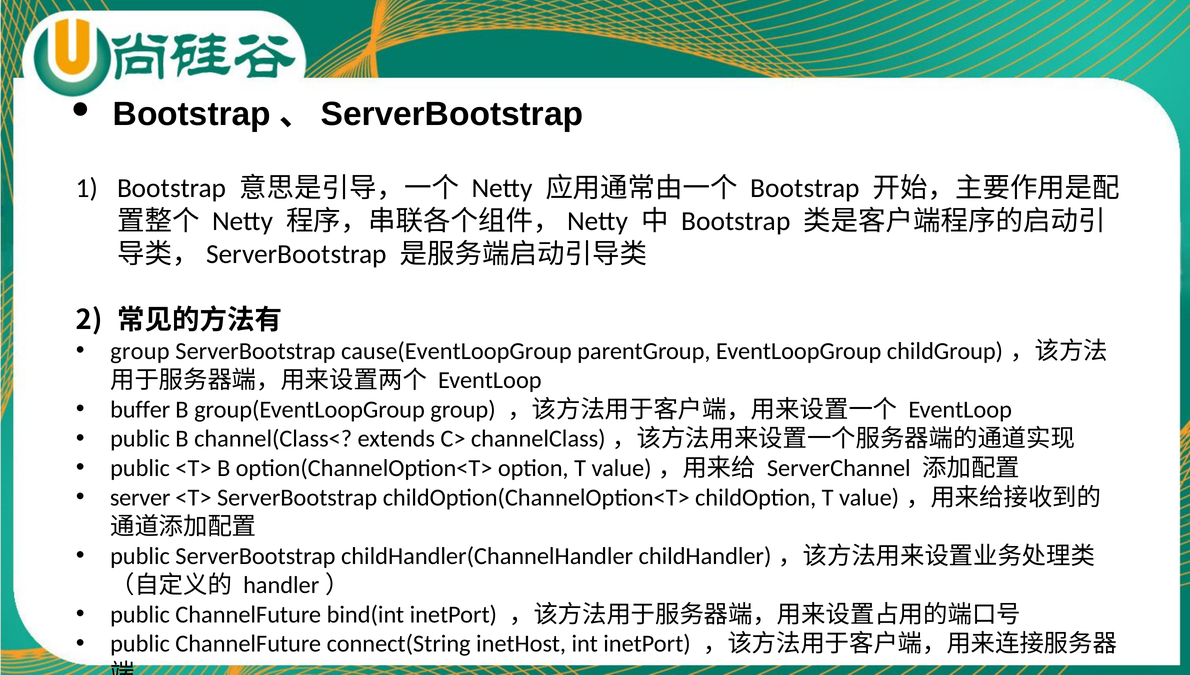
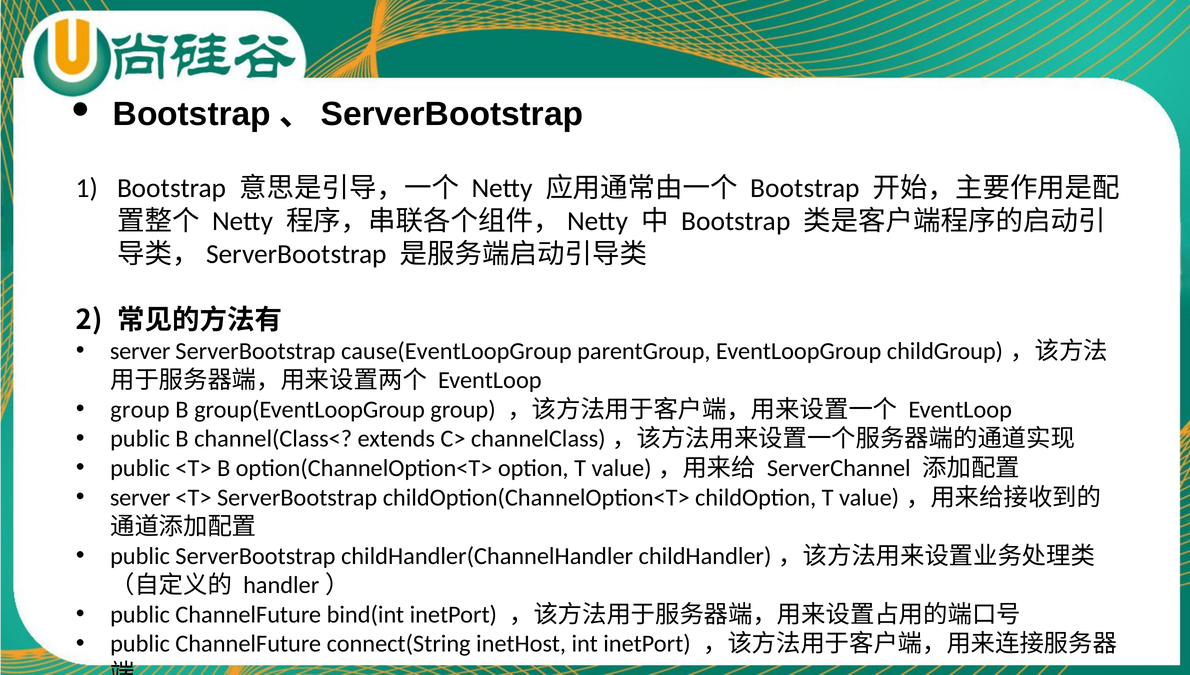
group at (140, 351): group -> server
buffer at (140, 410): buffer -> group
